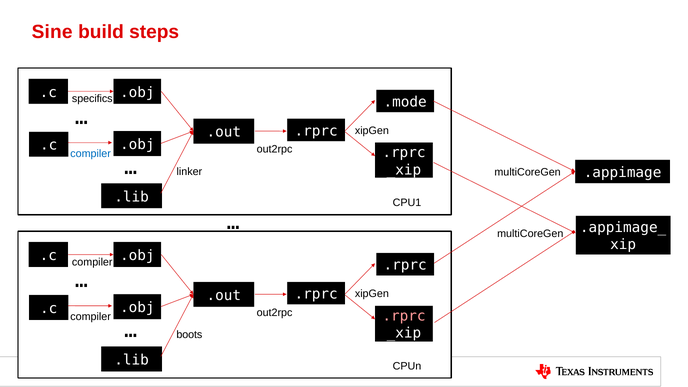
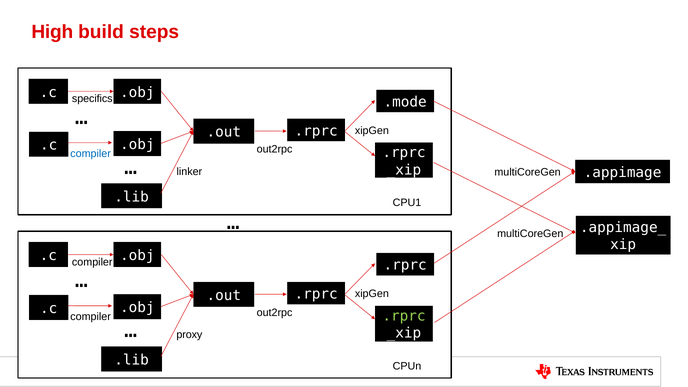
Sine: Sine -> High
.rprc at (404, 316) colour: pink -> light green
boots: boots -> proxy
